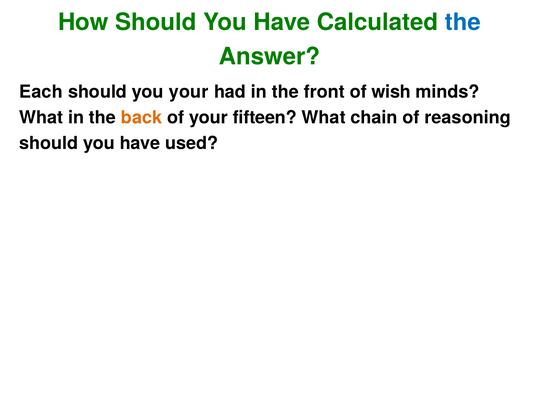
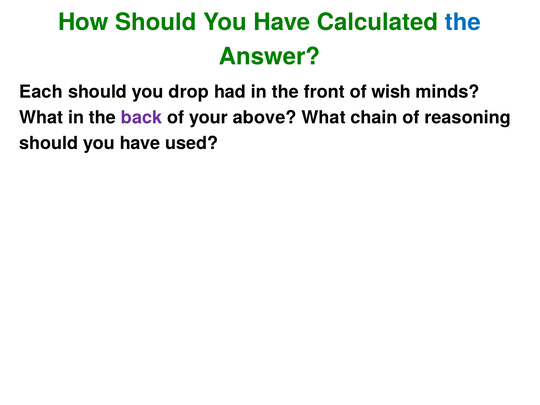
you your: your -> drop
back colour: orange -> purple
fifteen: fifteen -> above
